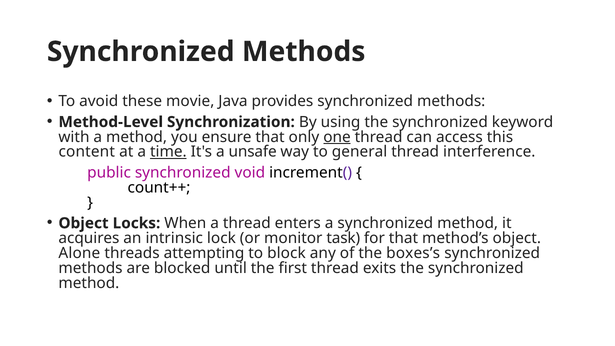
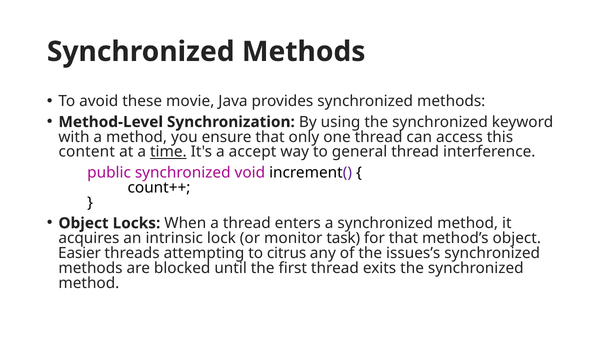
one underline: present -> none
unsafe: unsafe -> accept
Alone: Alone -> Easier
block: block -> citrus
boxes’s: boxes’s -> issues’s
